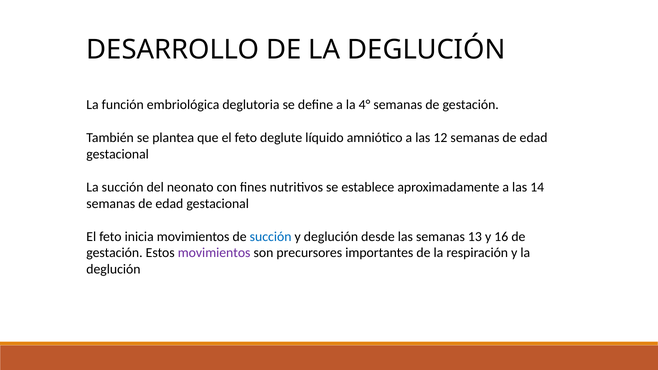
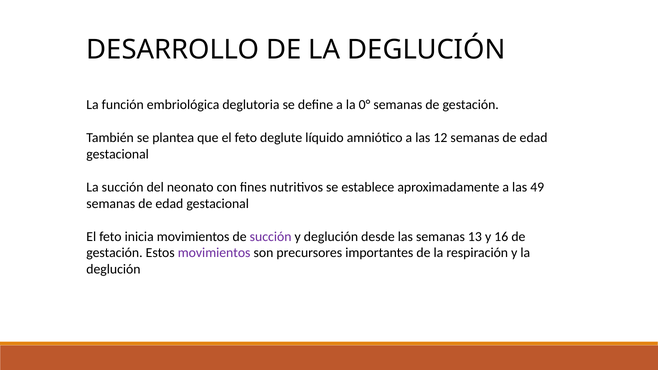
4°: 4° -> 0°
14: 14 -> 49
succión at (271, 237) colour: blue -> purple
